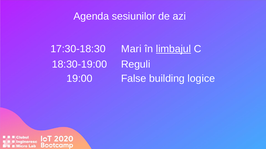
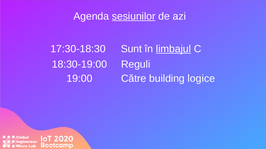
sesiunilor underline: none -> present
Mari: Mari -> Sunt
False: False -> Către
